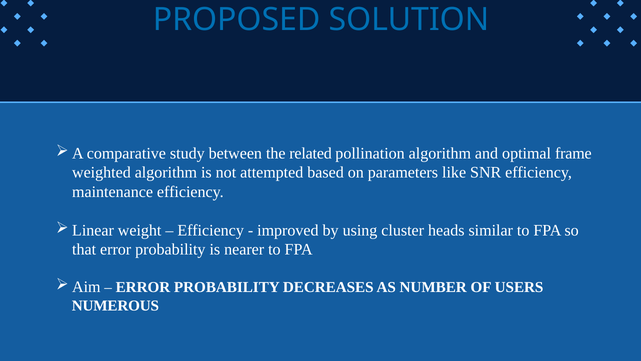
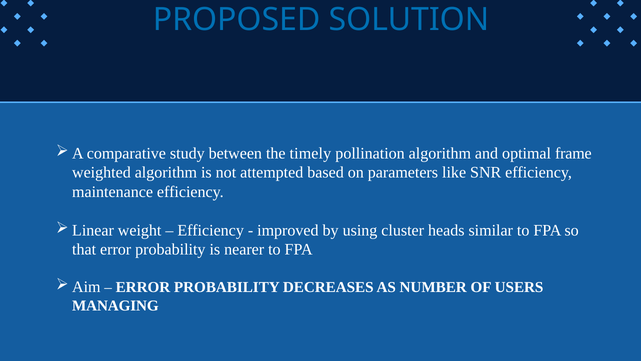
related: related -> timely
NUMEROUS: NUMEROUS -> MANAGING
